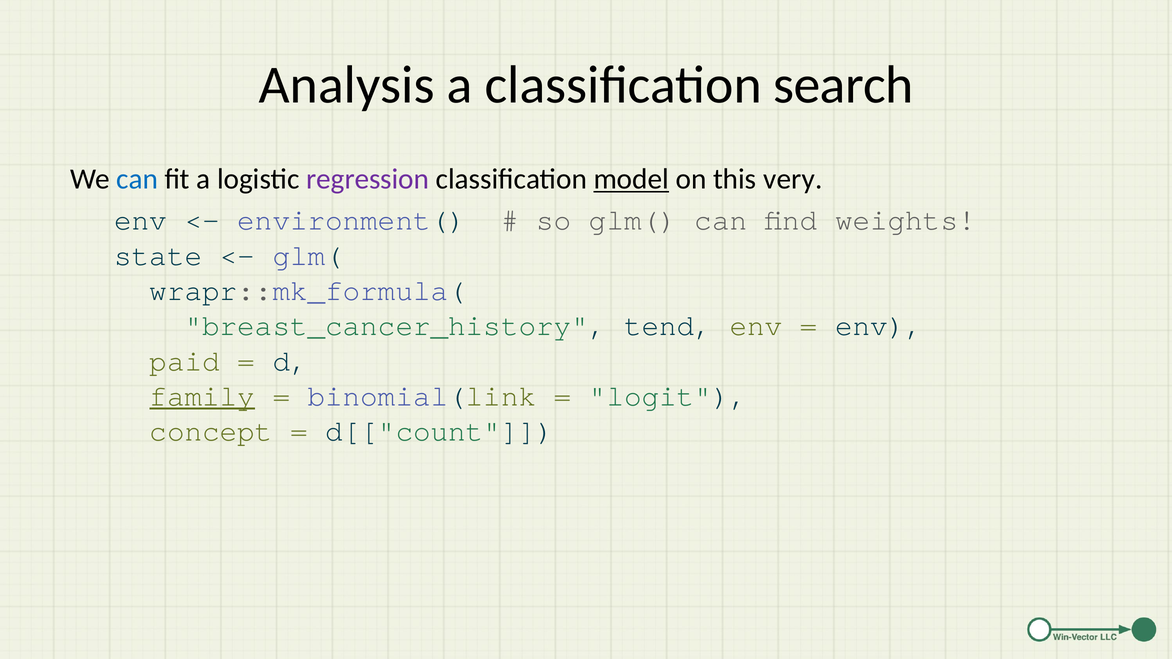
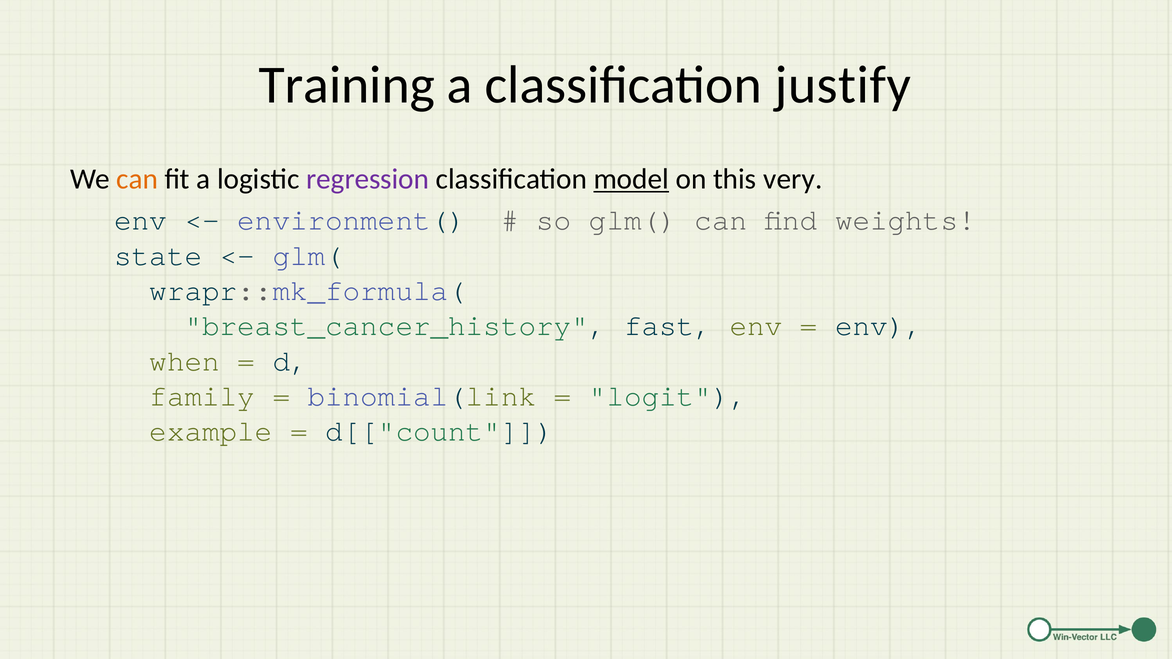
Analysis: Analysis -> Training
search: search -> justify
can at (137, 179) colour: blue -> orange
tend: tend -> fast
paid: paid -> when
family underline: present -> none
concept: concept -> example
